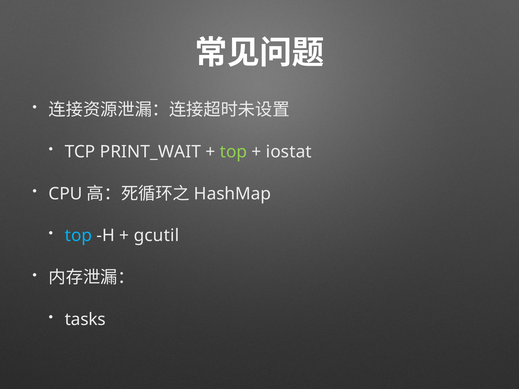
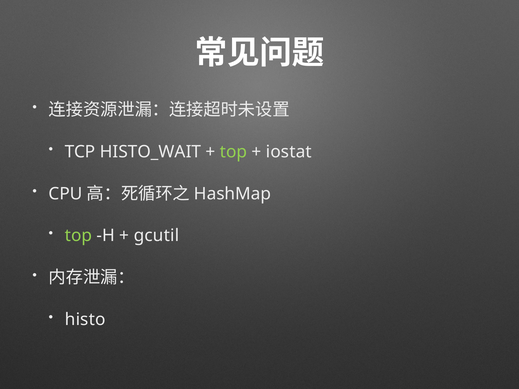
PRINT_WAIT: PRINT_WAIT -> HISTO_WAIT
top at (78, 236) colour: light blue -> light green
tasks: tasks -> histo
